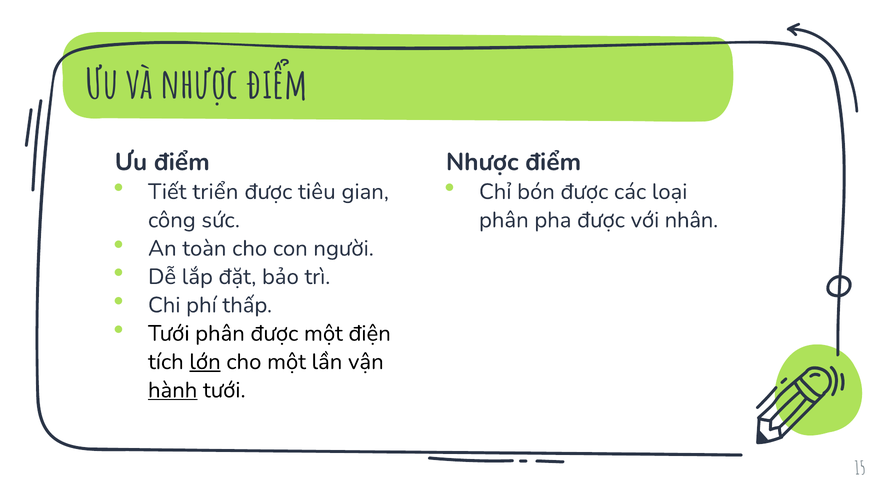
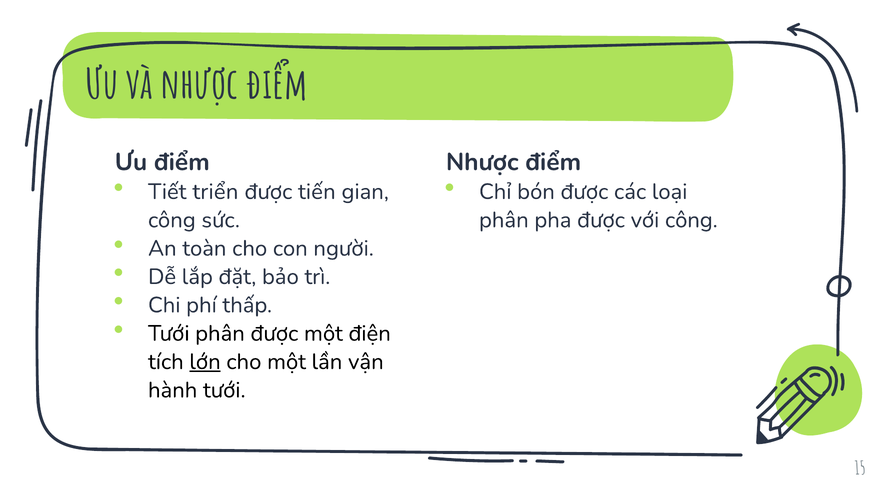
tiêu: tiêu -> tiến
với nhân: nhân -> công
hành underline: present -> none
